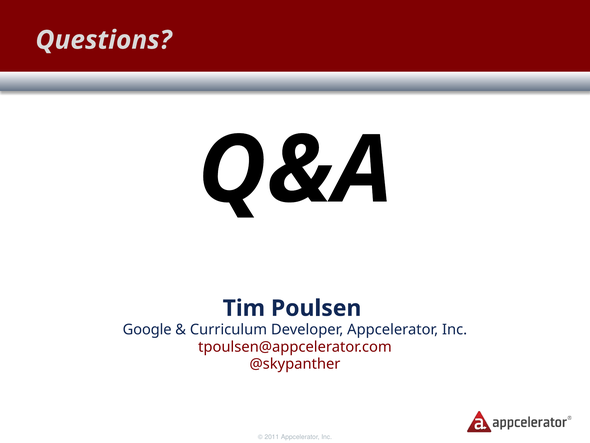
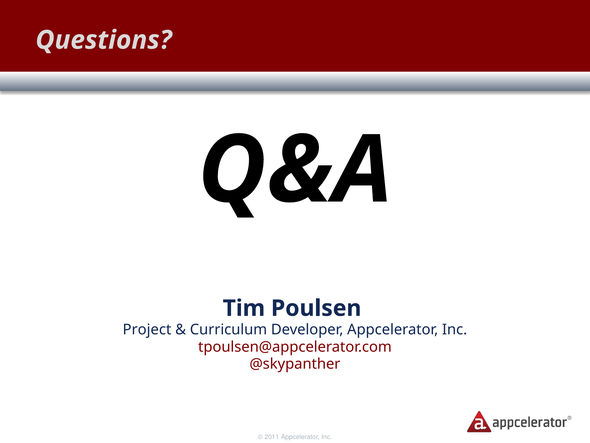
Google: Google -> Project
